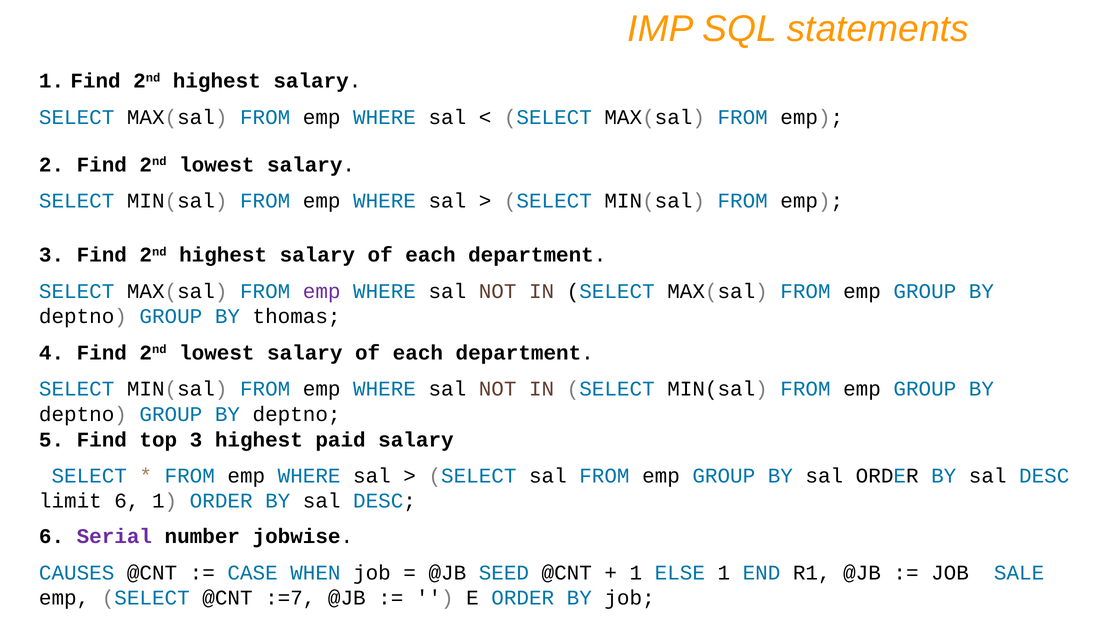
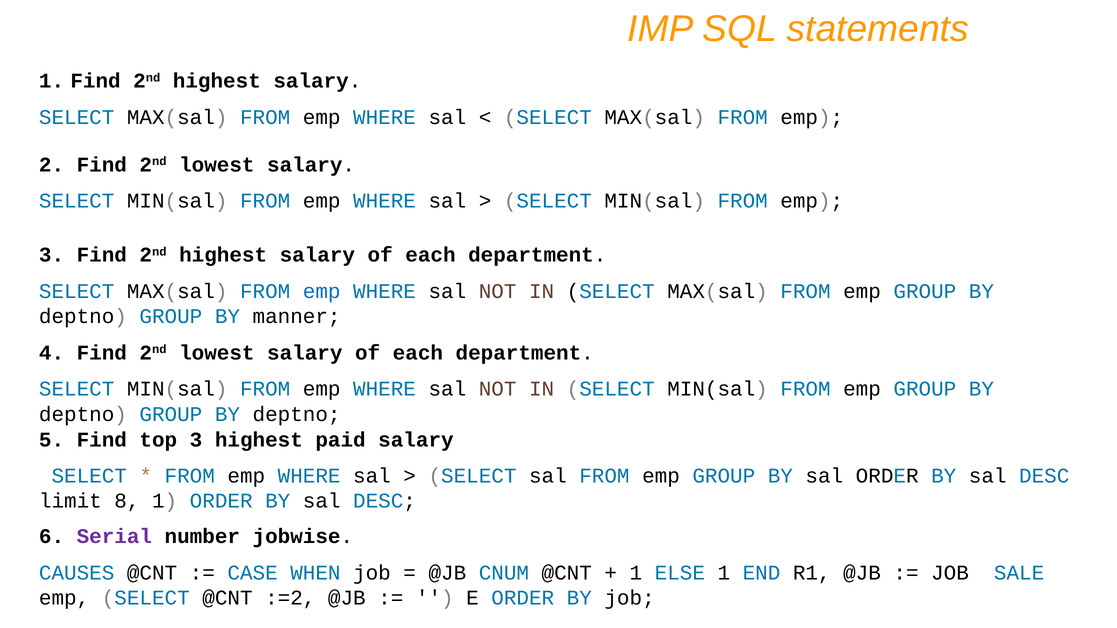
emp at (322, 291) colour: purple -> blue
thomas: thomas -> manner
limit 6: 6 -> 8
SEED: SEED -> CNUM
:=7: :=7 -> :=2
